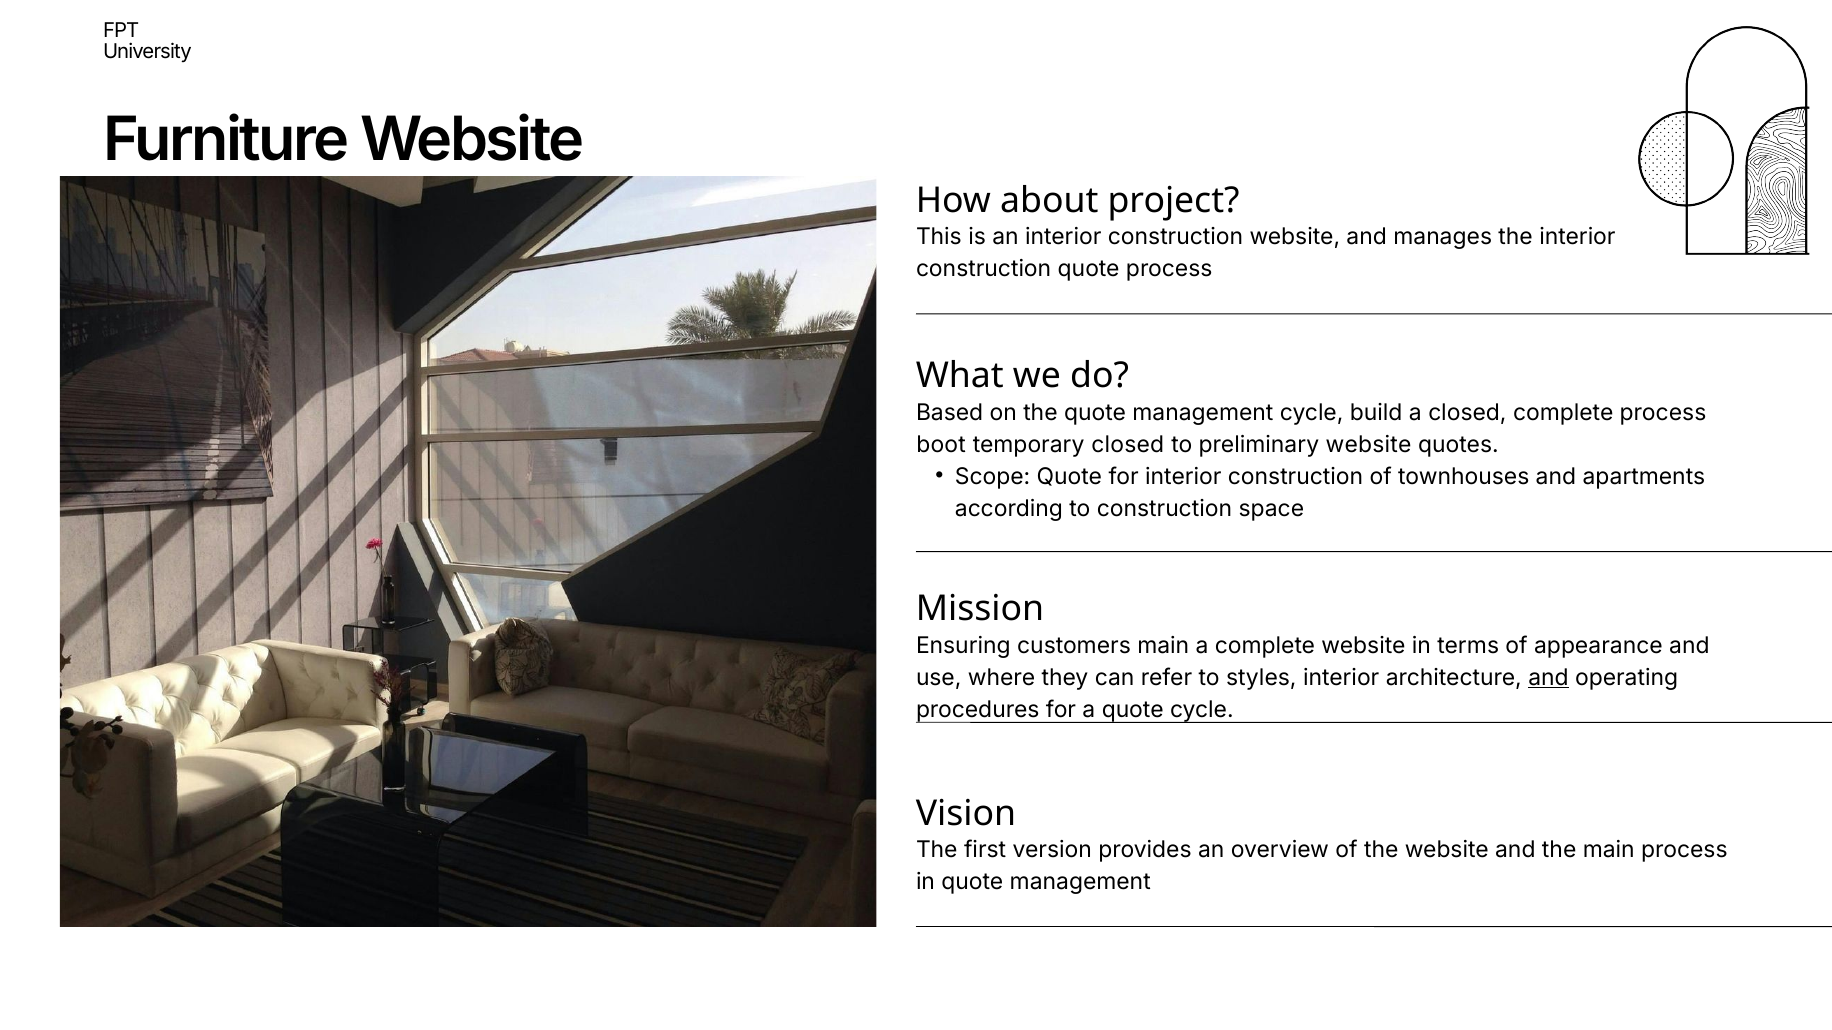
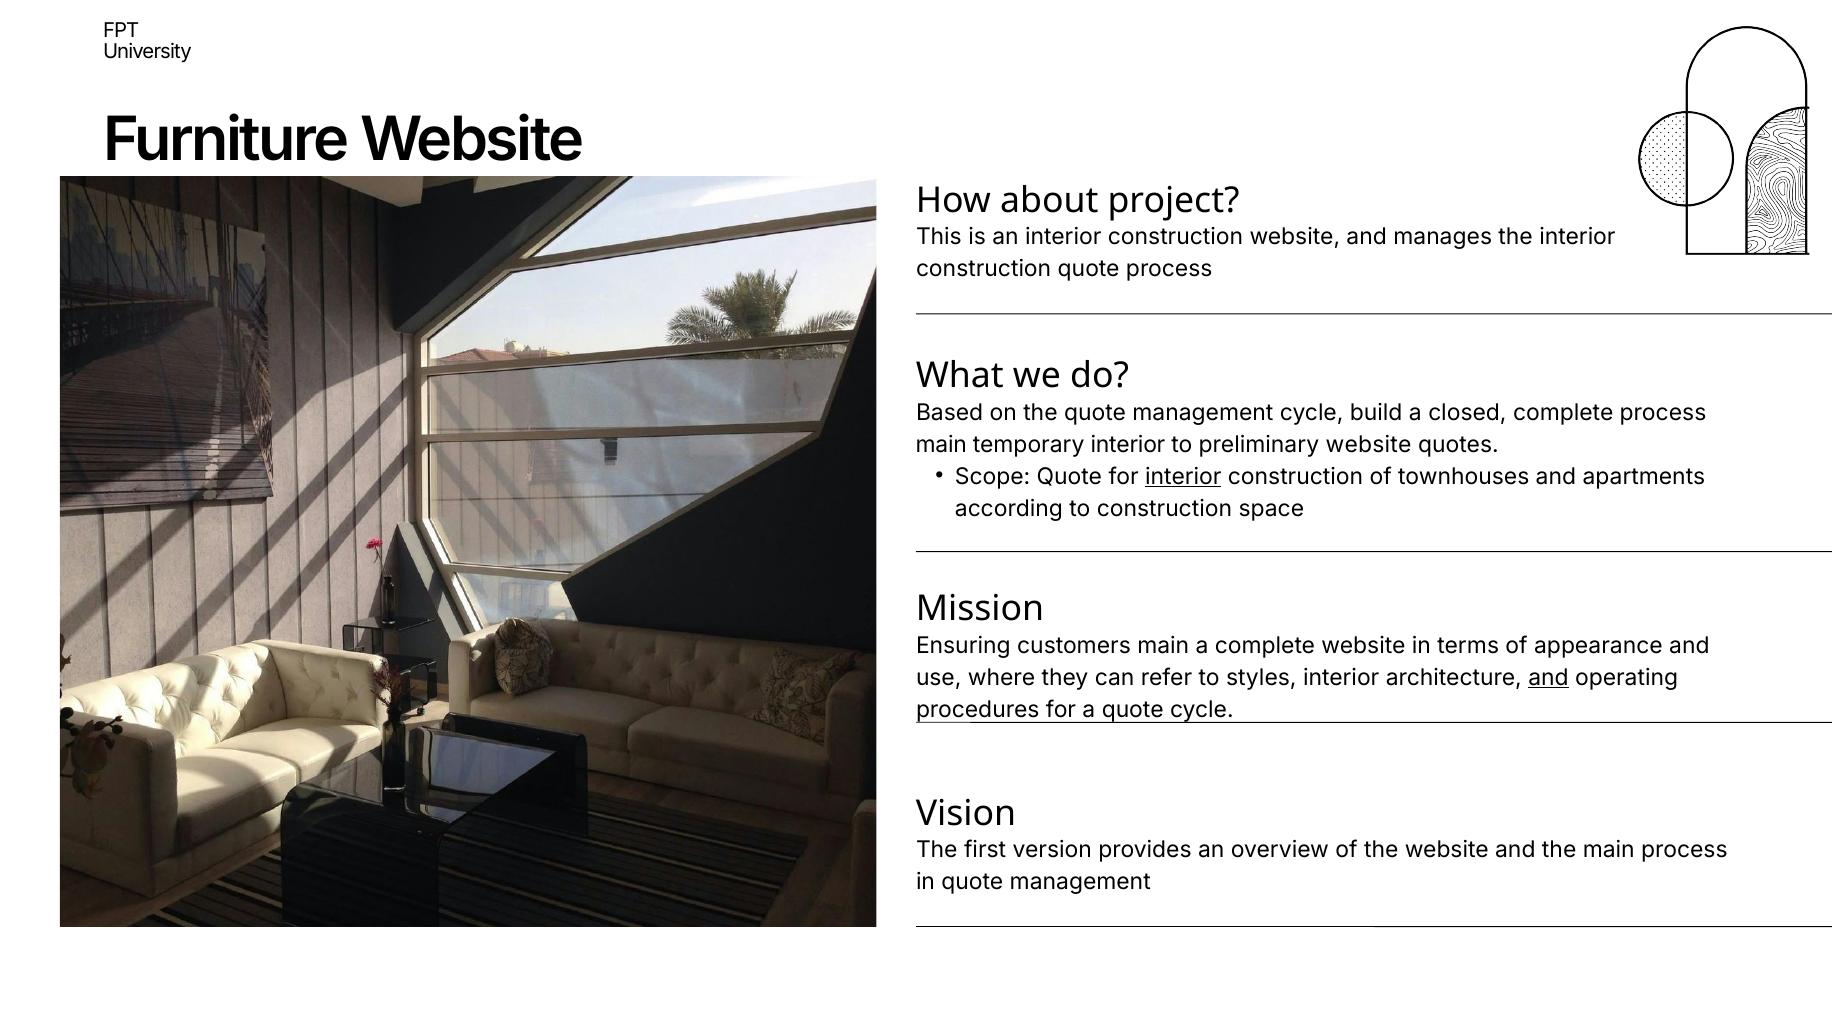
boot at (941, 445): boot -> main
temporary closed: closed -> interior
interior at (1183, 477) underline: none -> present
